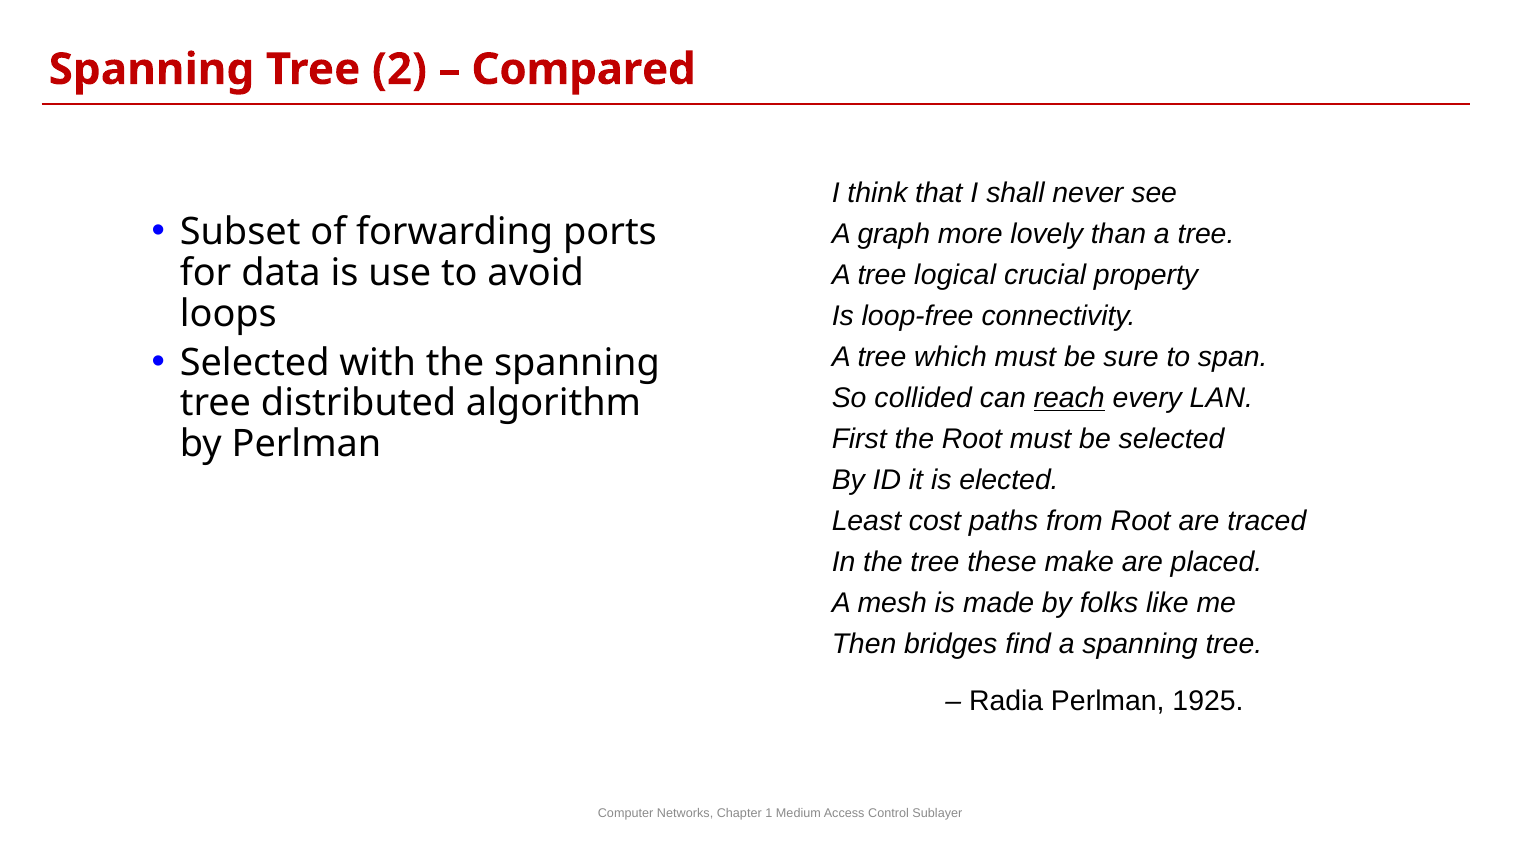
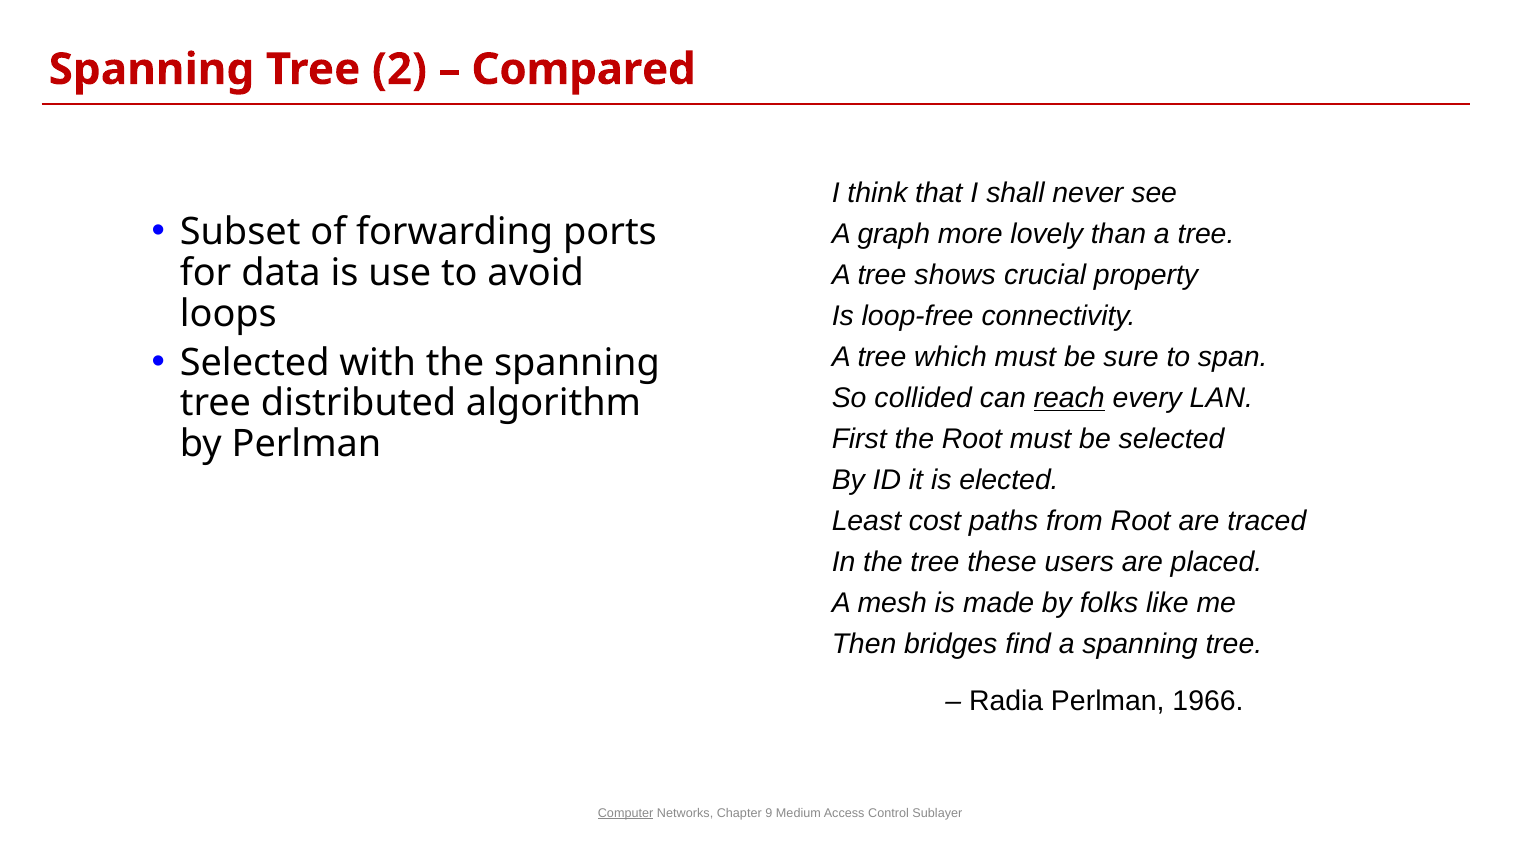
logical: logical -> shows
make: make -> users
1925: 1925 -> 1966
Computer underline: none -> present
1: 1 -> 9
